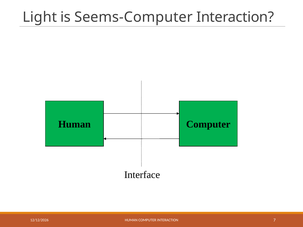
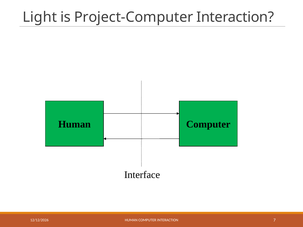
Seems-Computer: Seems-Computer -> Project-Computer
